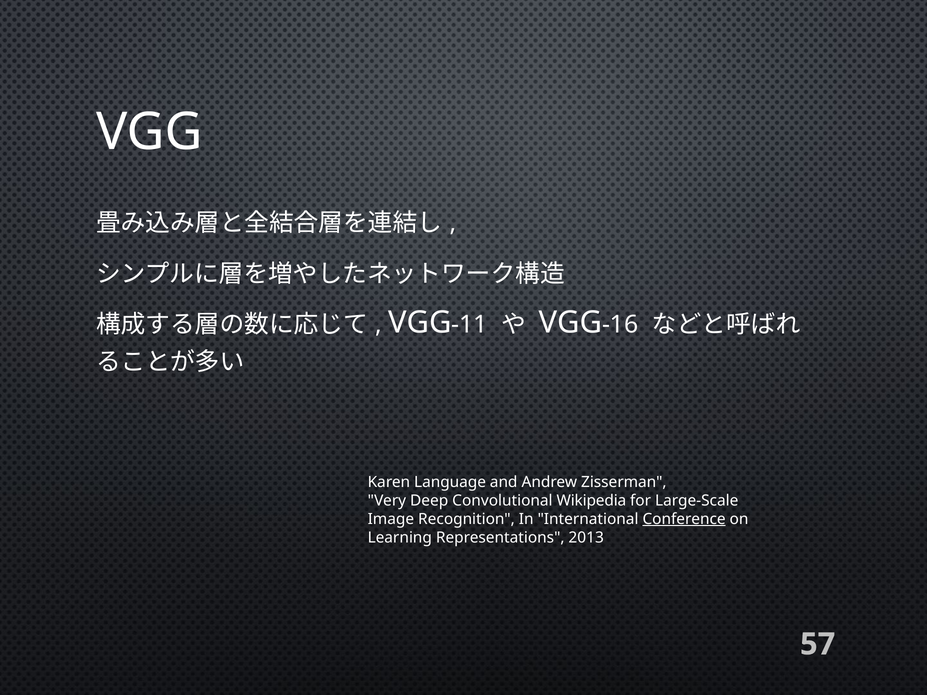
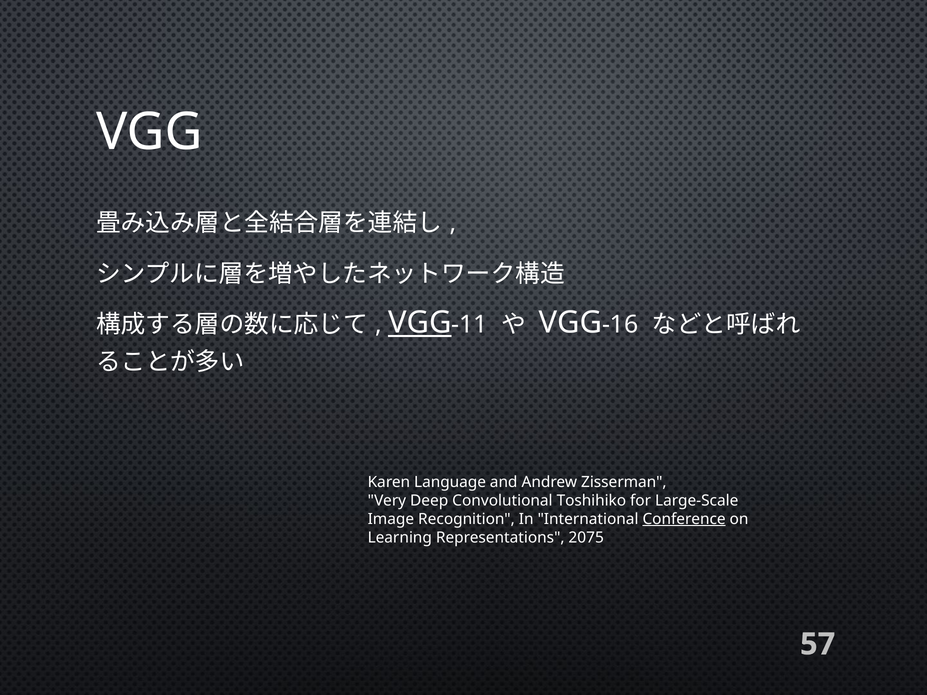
VGG at (420, 323) underline: none -> present
Wikipedia: Wikipedia -> Toshihiko
2013: 2013 -> 2075
